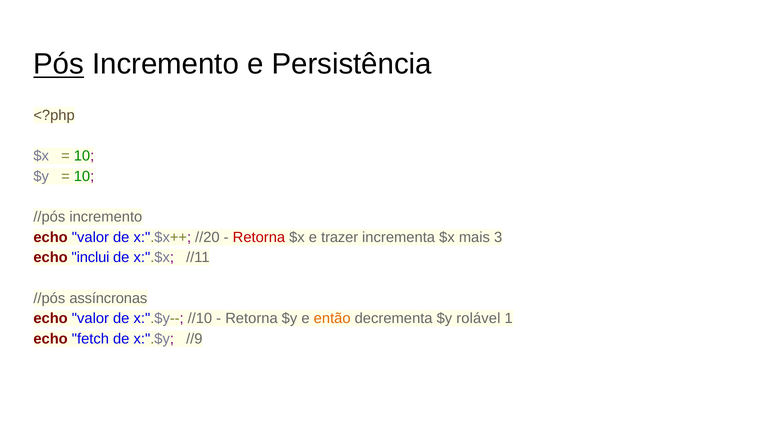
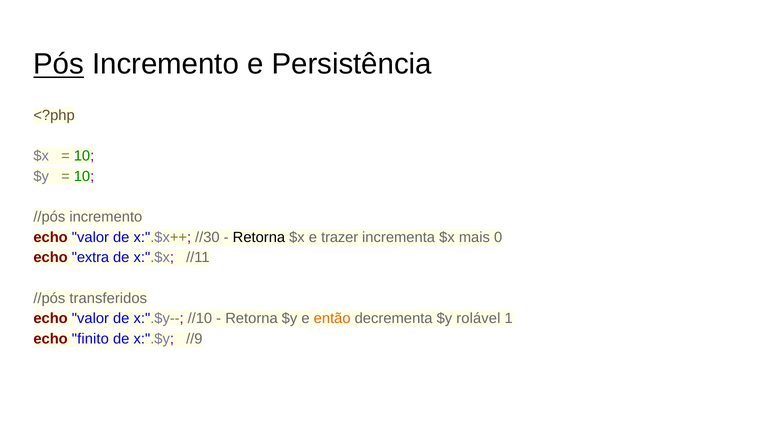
//20: //20 -> //30
Retorna at (259, 237) colour: red -> black
3: 3 -> 0
inclui: inclui -> extra
assíncronas: assíncronas -> transferidos
fetch: fetch -> finito
